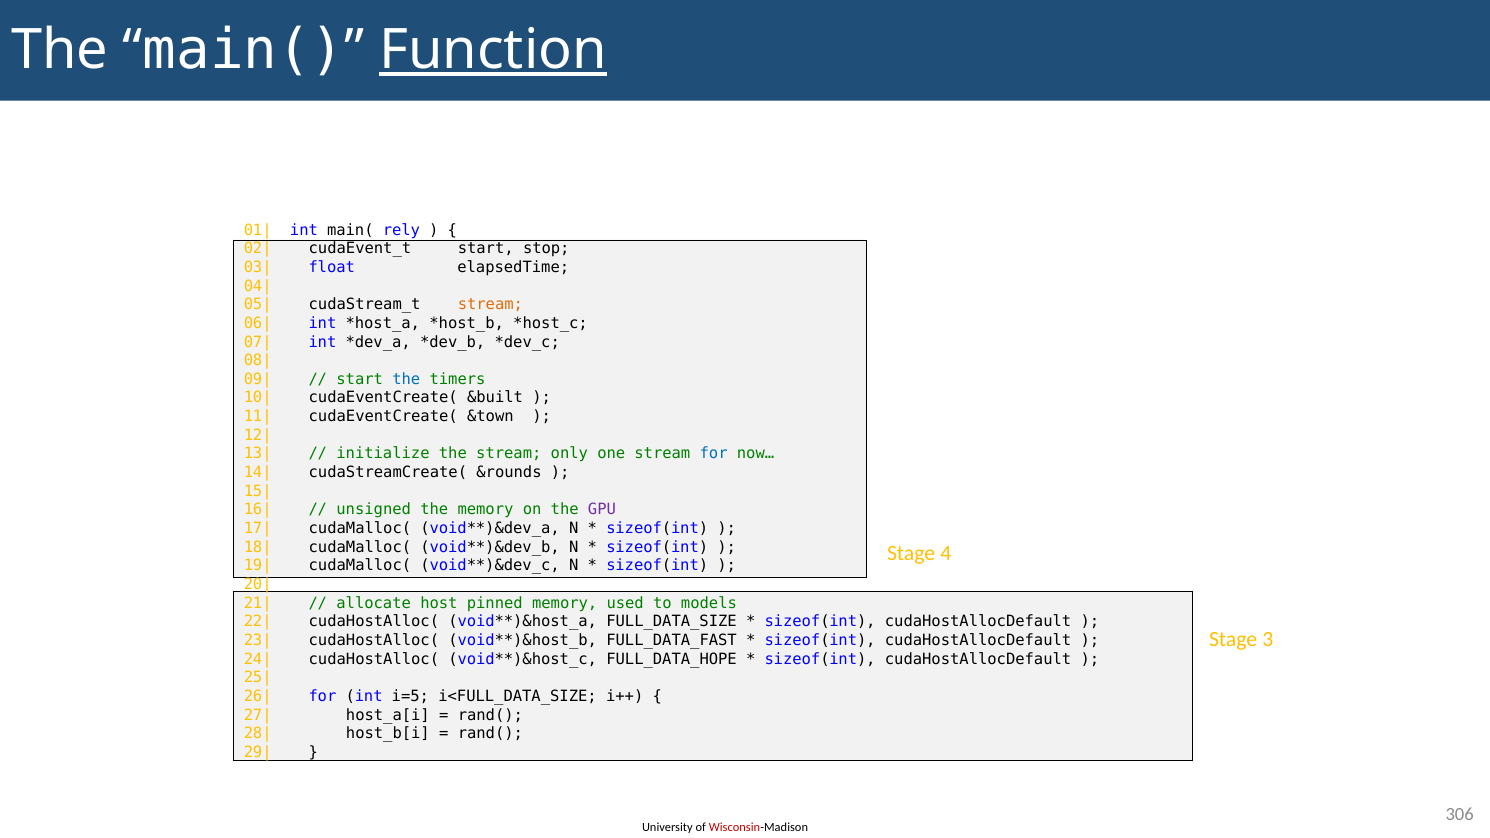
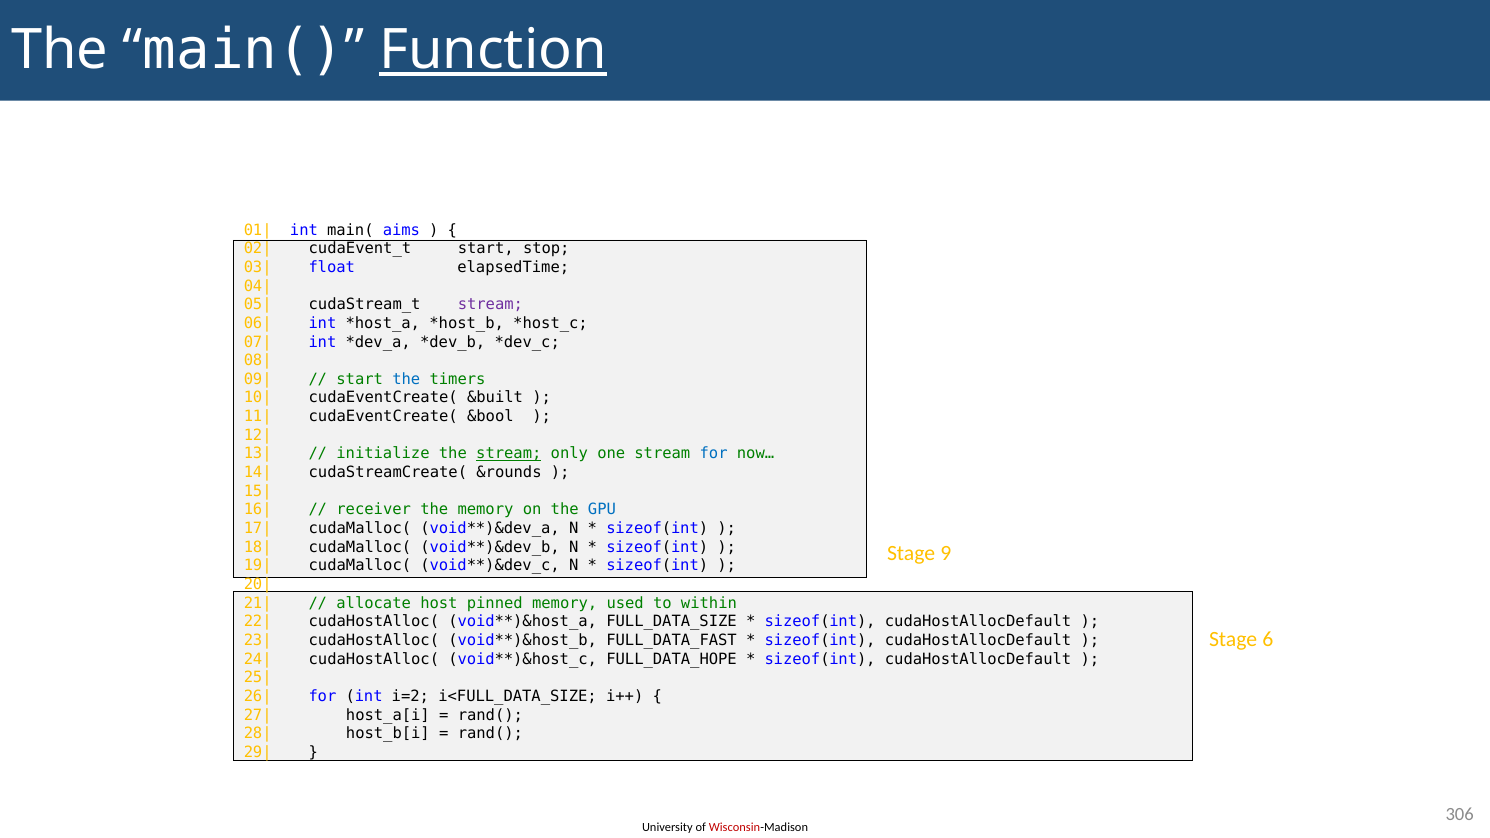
rely: rely -> aims
stream at (490, 305) colour: orange -> purple
&town: &town -> &bool
stream at (509, 454) underline: none -> present
unsigned: unsigned -> receiver
GPU colour: purple -> blue
4: 4 -> 9
models: models -> within
3: 3 -> 6
i=5: i=5 -> i=2
